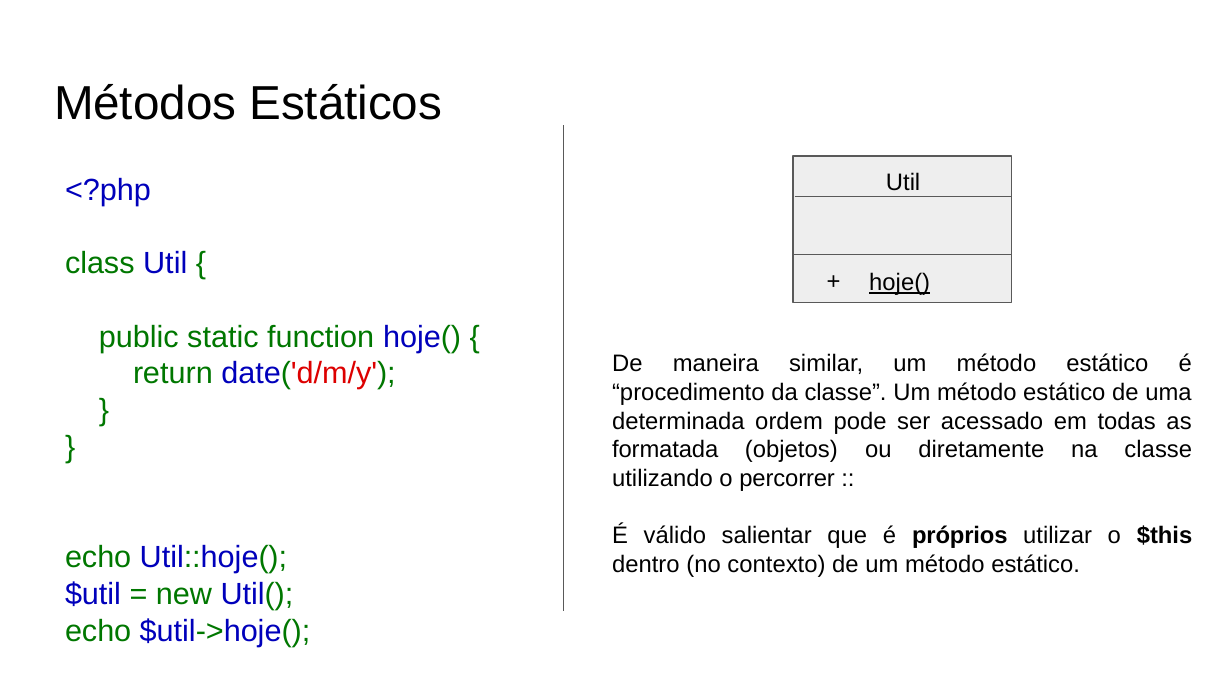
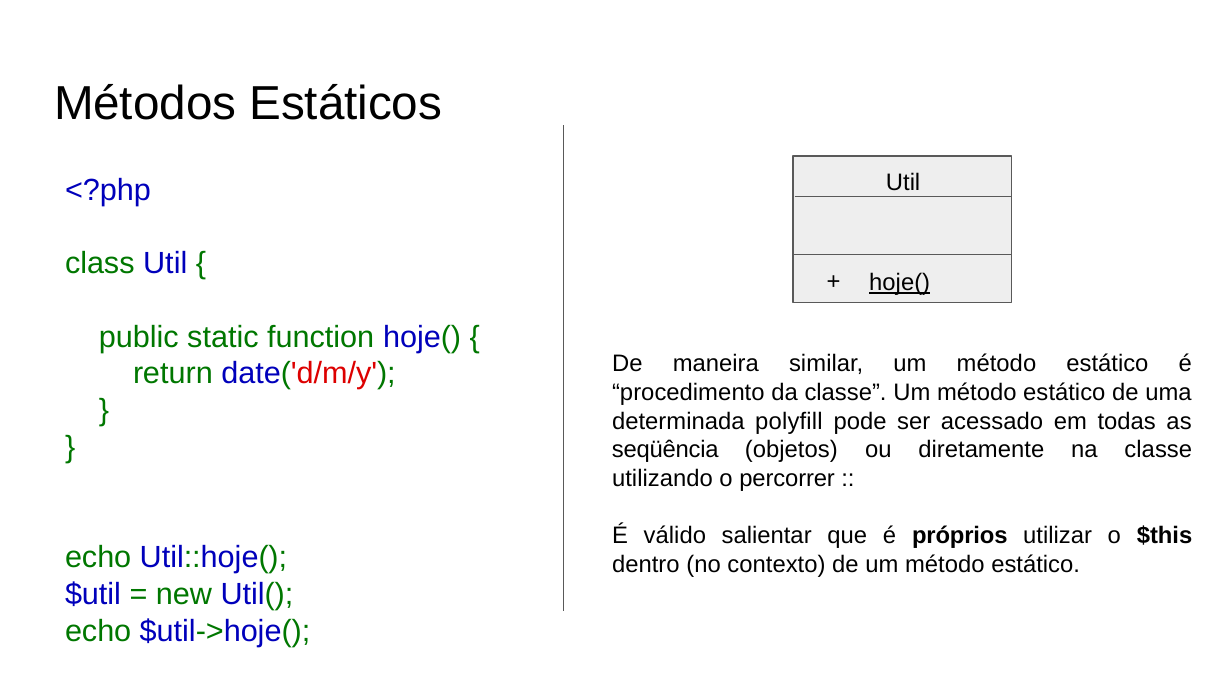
ordem: ordem -> polyfill
formatada: formatada -> seqüência
